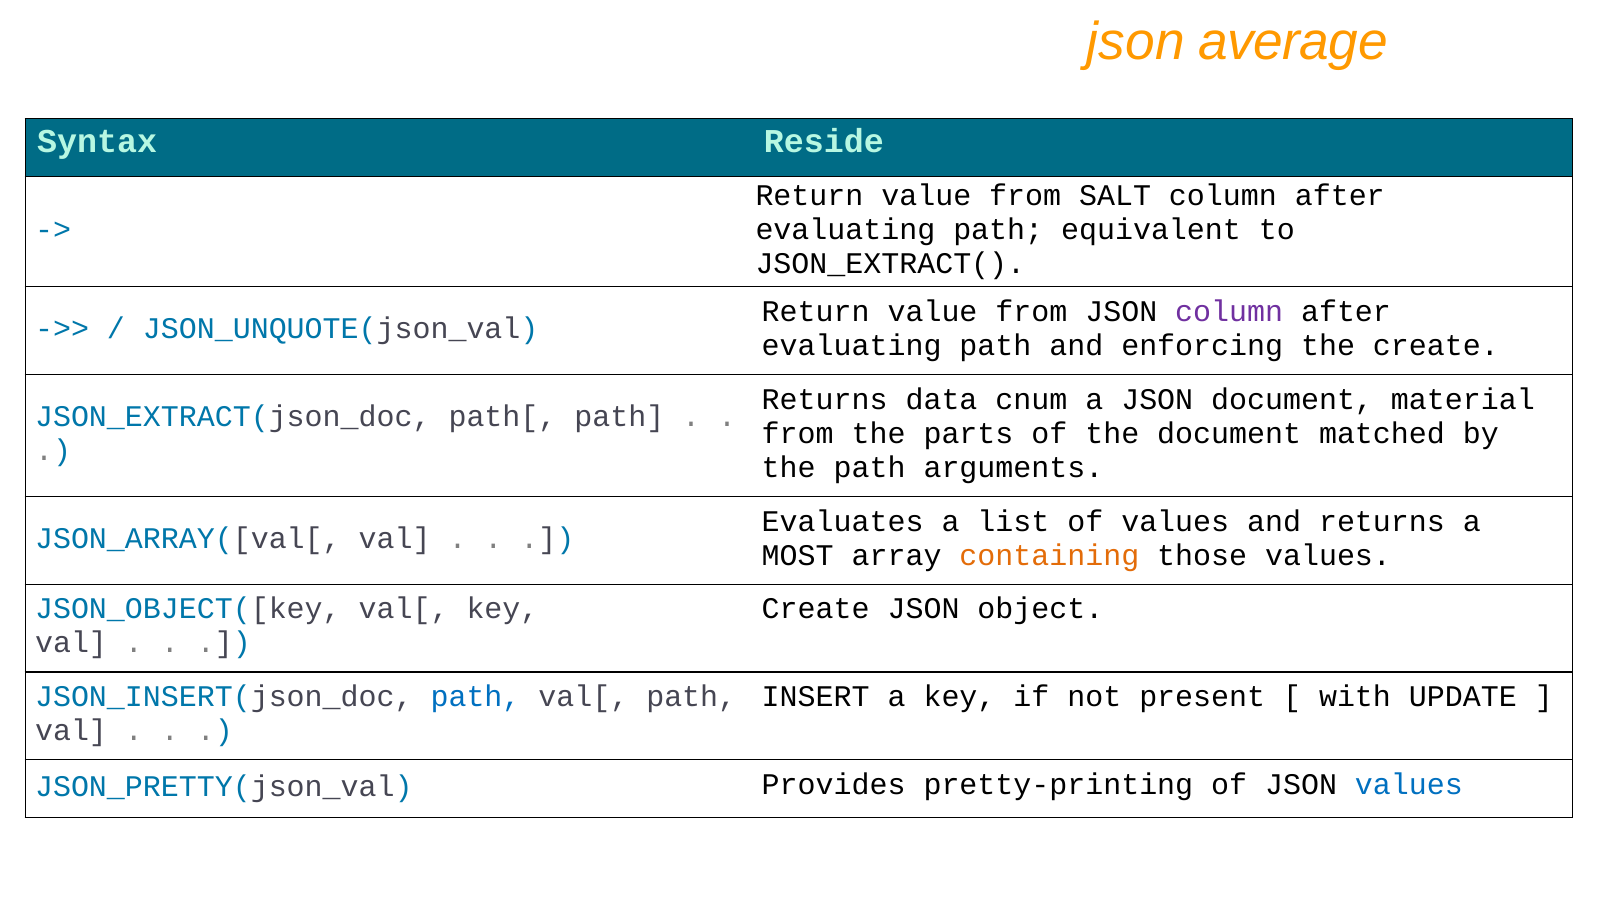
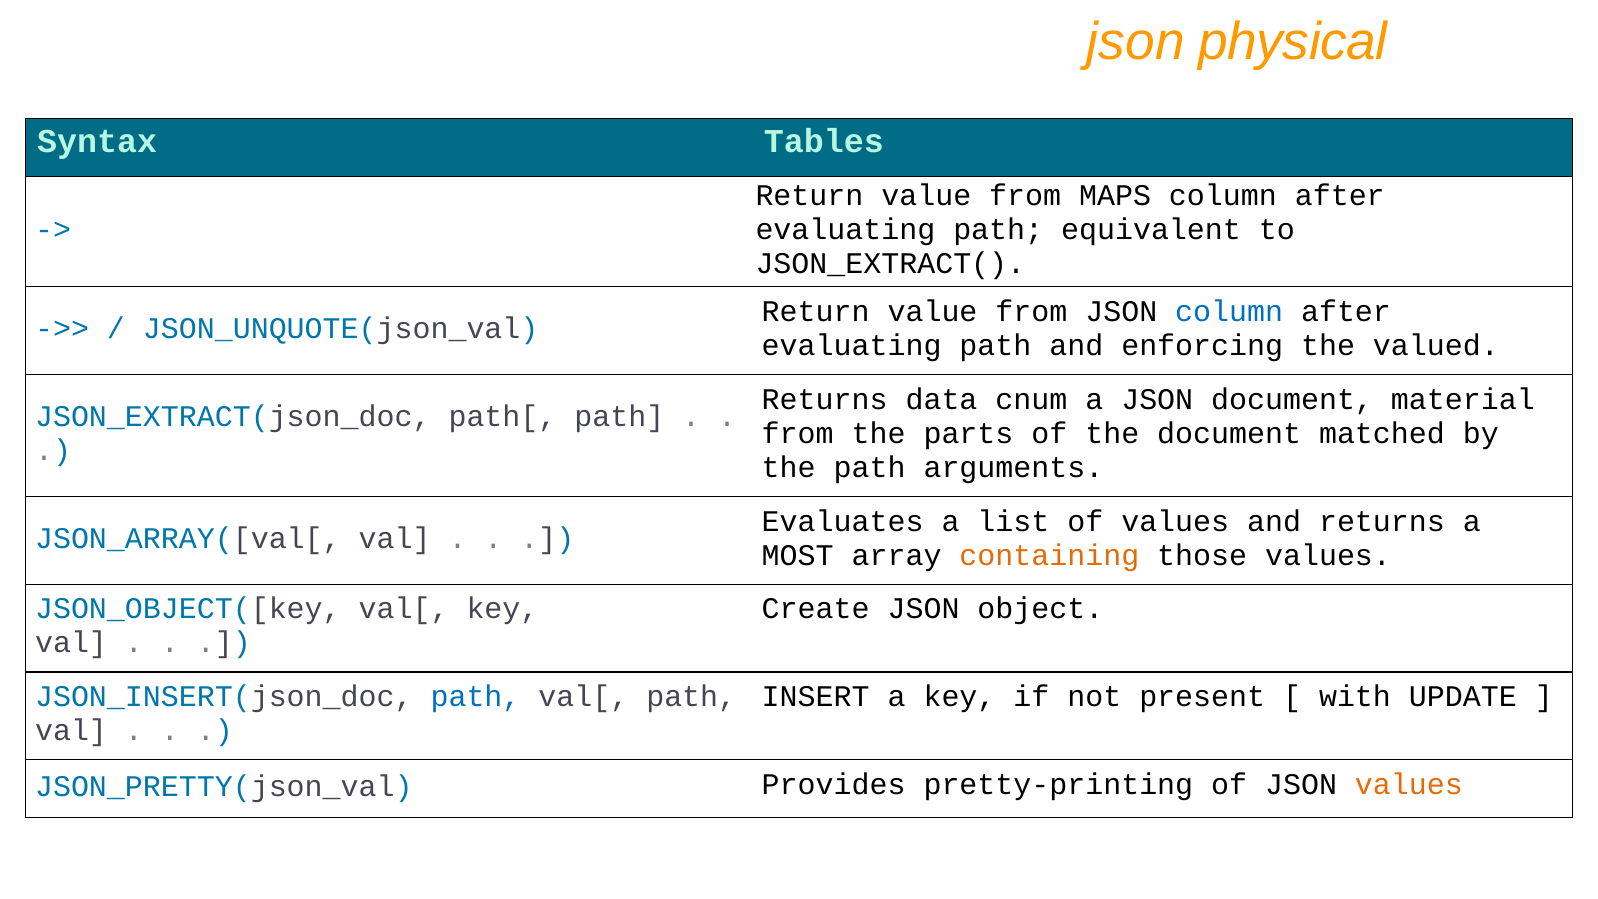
average: average -> physical
Reside: Reside -> Tables
SALT: SALT -> MAPS
column at (1229, 311) colour: purple -> blue
the create: create -> valued
values at (1409, 785) colour: blue -> orange
